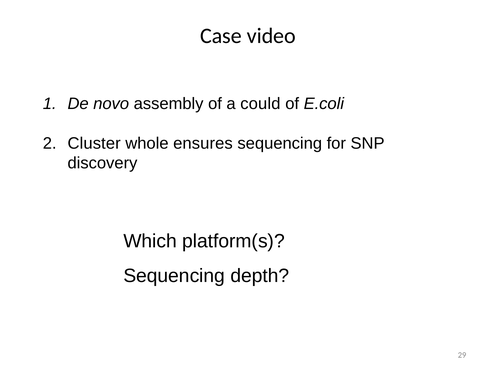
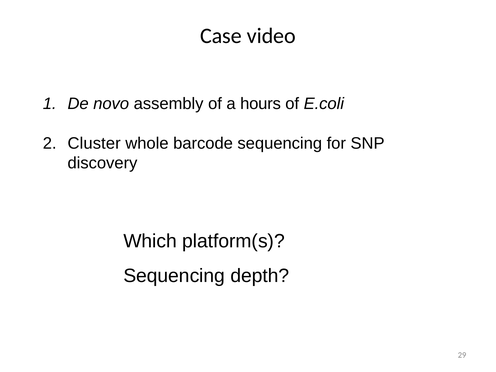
could: could -> hours
ensures: ensures -> barcode
